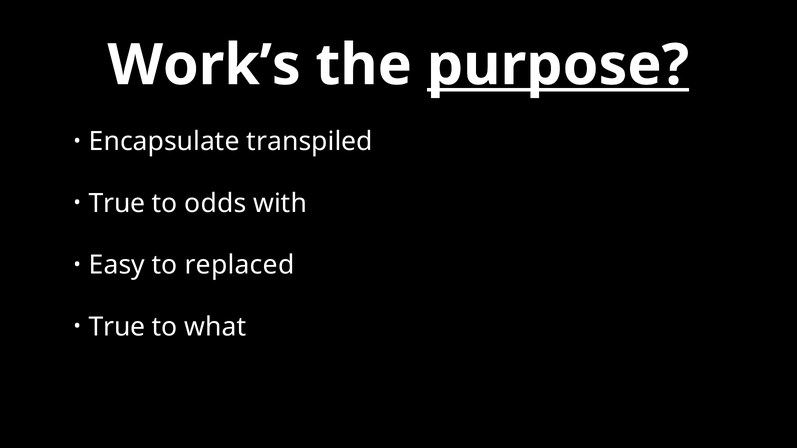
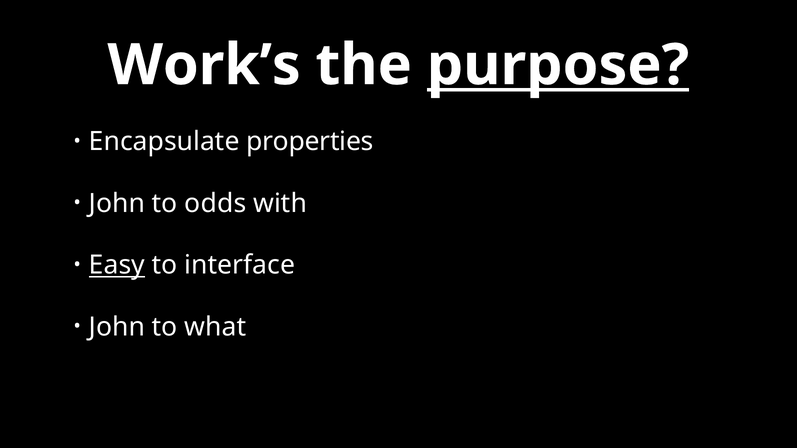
transpiled: transpiled -> properties
True at (117, 204): True -> John
Easy underline: none -> present
replaced: replaced -> interface
True at (117, 327): True -> John
